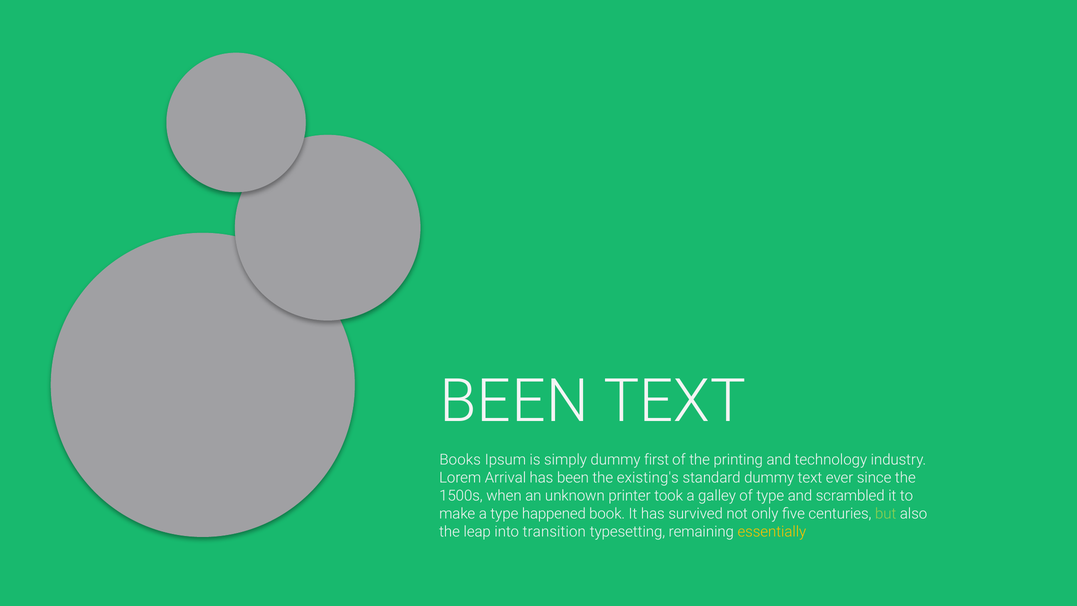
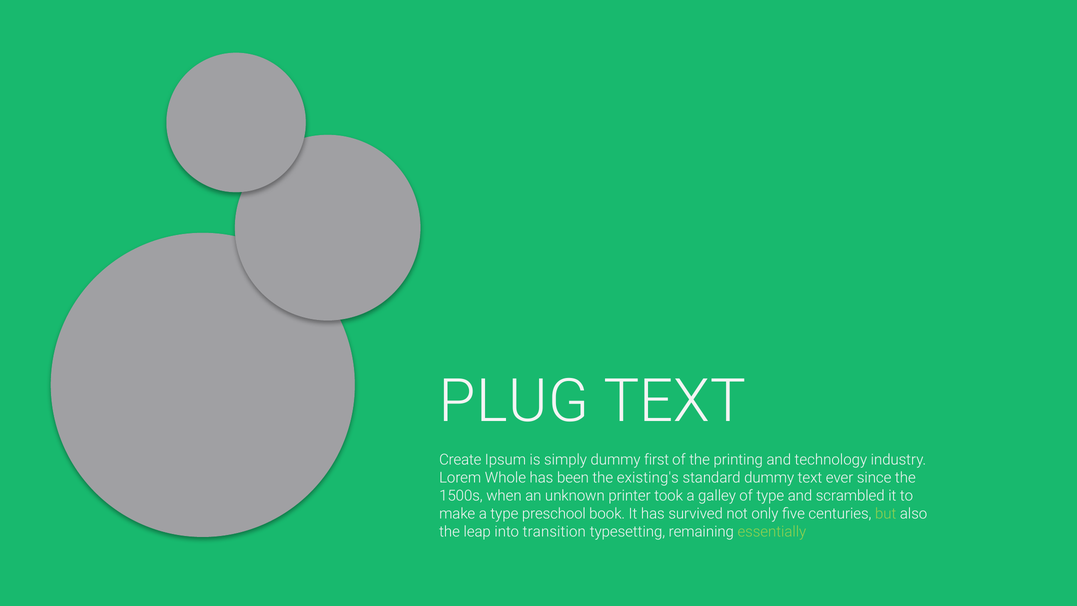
BEEN at (514, 401): BEEN -> PLUG
Books: Books -> Create
Arrival: Arrival -> Whole
happened: happened -> preschool
essentially colour: yellow -> light green
